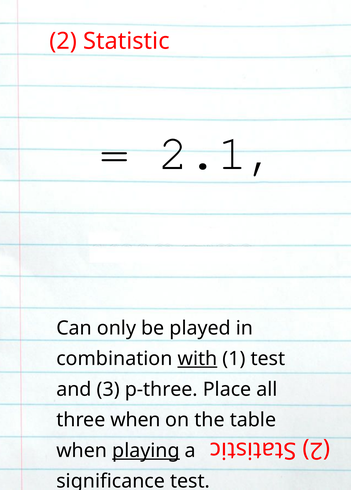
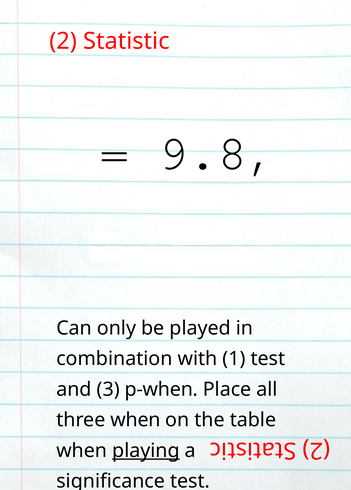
2.1: 2.1 -> 9.8
with underline: present -> none
p-three: p-three -> p-when
